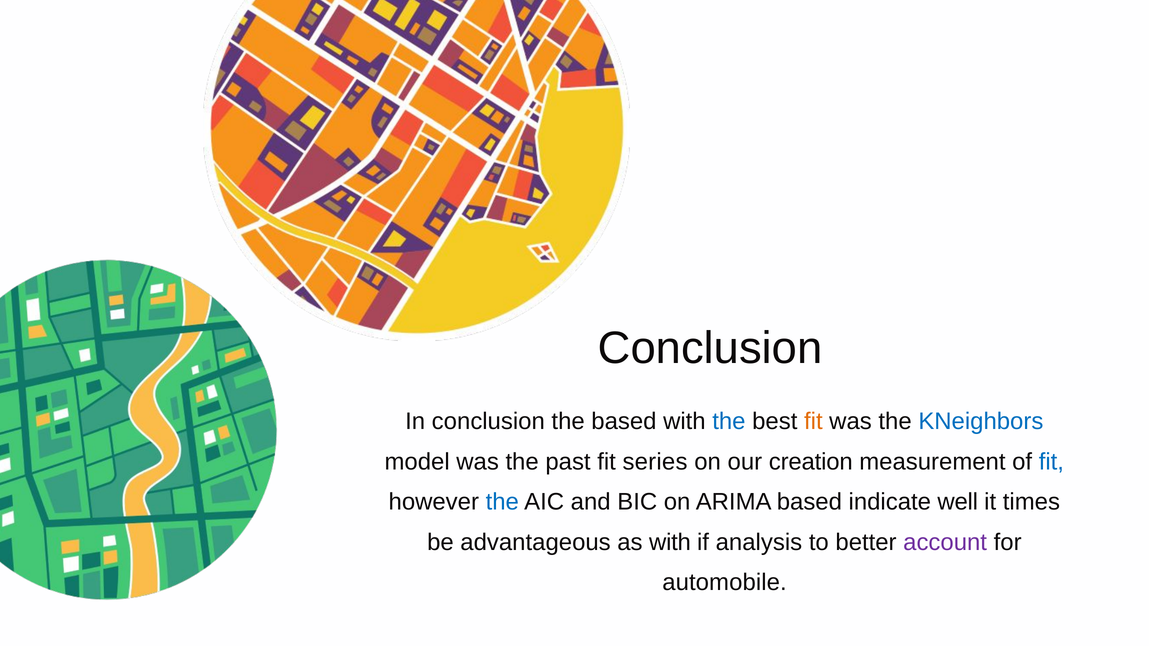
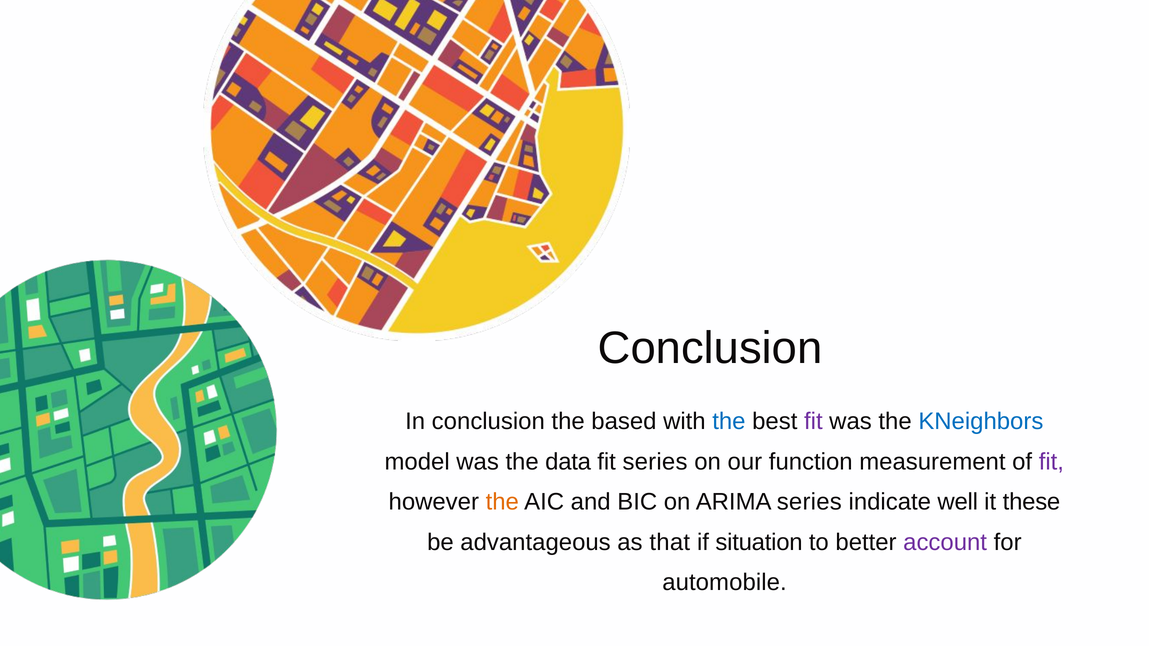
fit at (813, 422) colour: orange -> purple
past: past -> data
creation: creation -> function
fit at (1051, 462) colour: blue -> purple
the at (502, 502) colour: blue -> orange
ARIMA based: based -> series
times: times -> these
as with: with -> that
analysis: analysis -> situation
